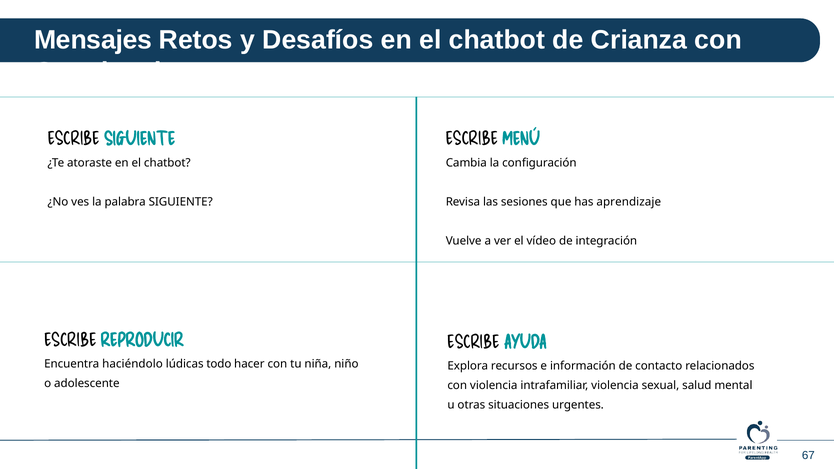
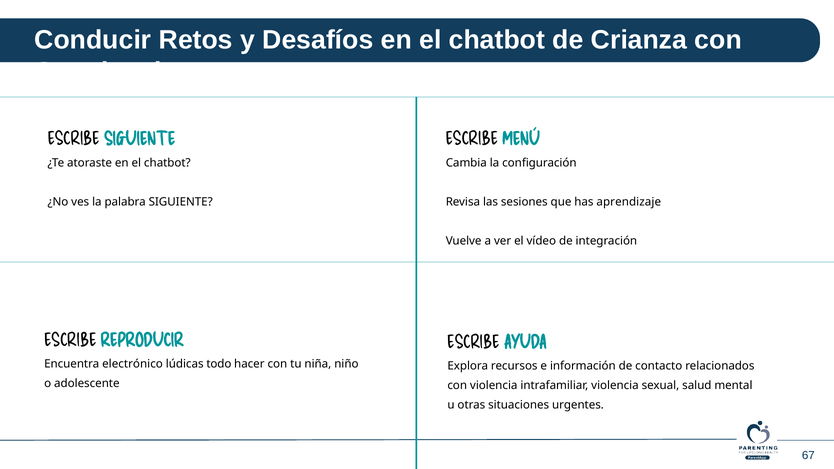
Mensajes: Mensajes -> Conducir
haciéndolo: haciéndolo -> electrónico
